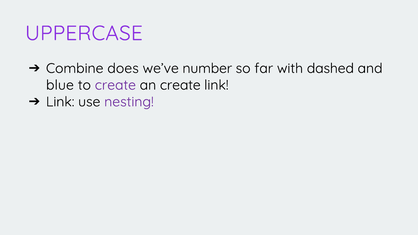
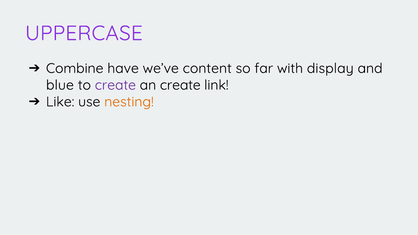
does: does -> have
number: number -> content
dashed: dashed -> display
Link at (60, 102): Link -> Like
nesting colour: purple -> orange
